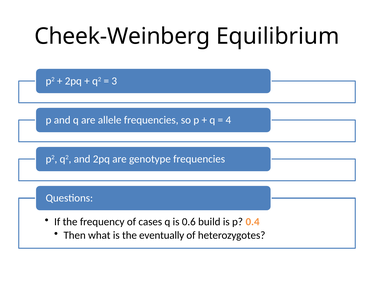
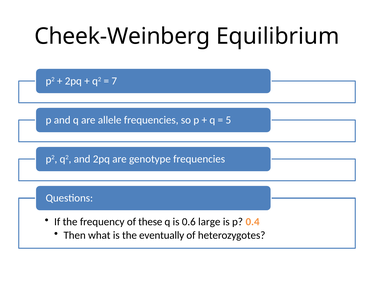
3: 3 -> 7
4: 4 -> 5
cases: cases -> these
build: build -> large
